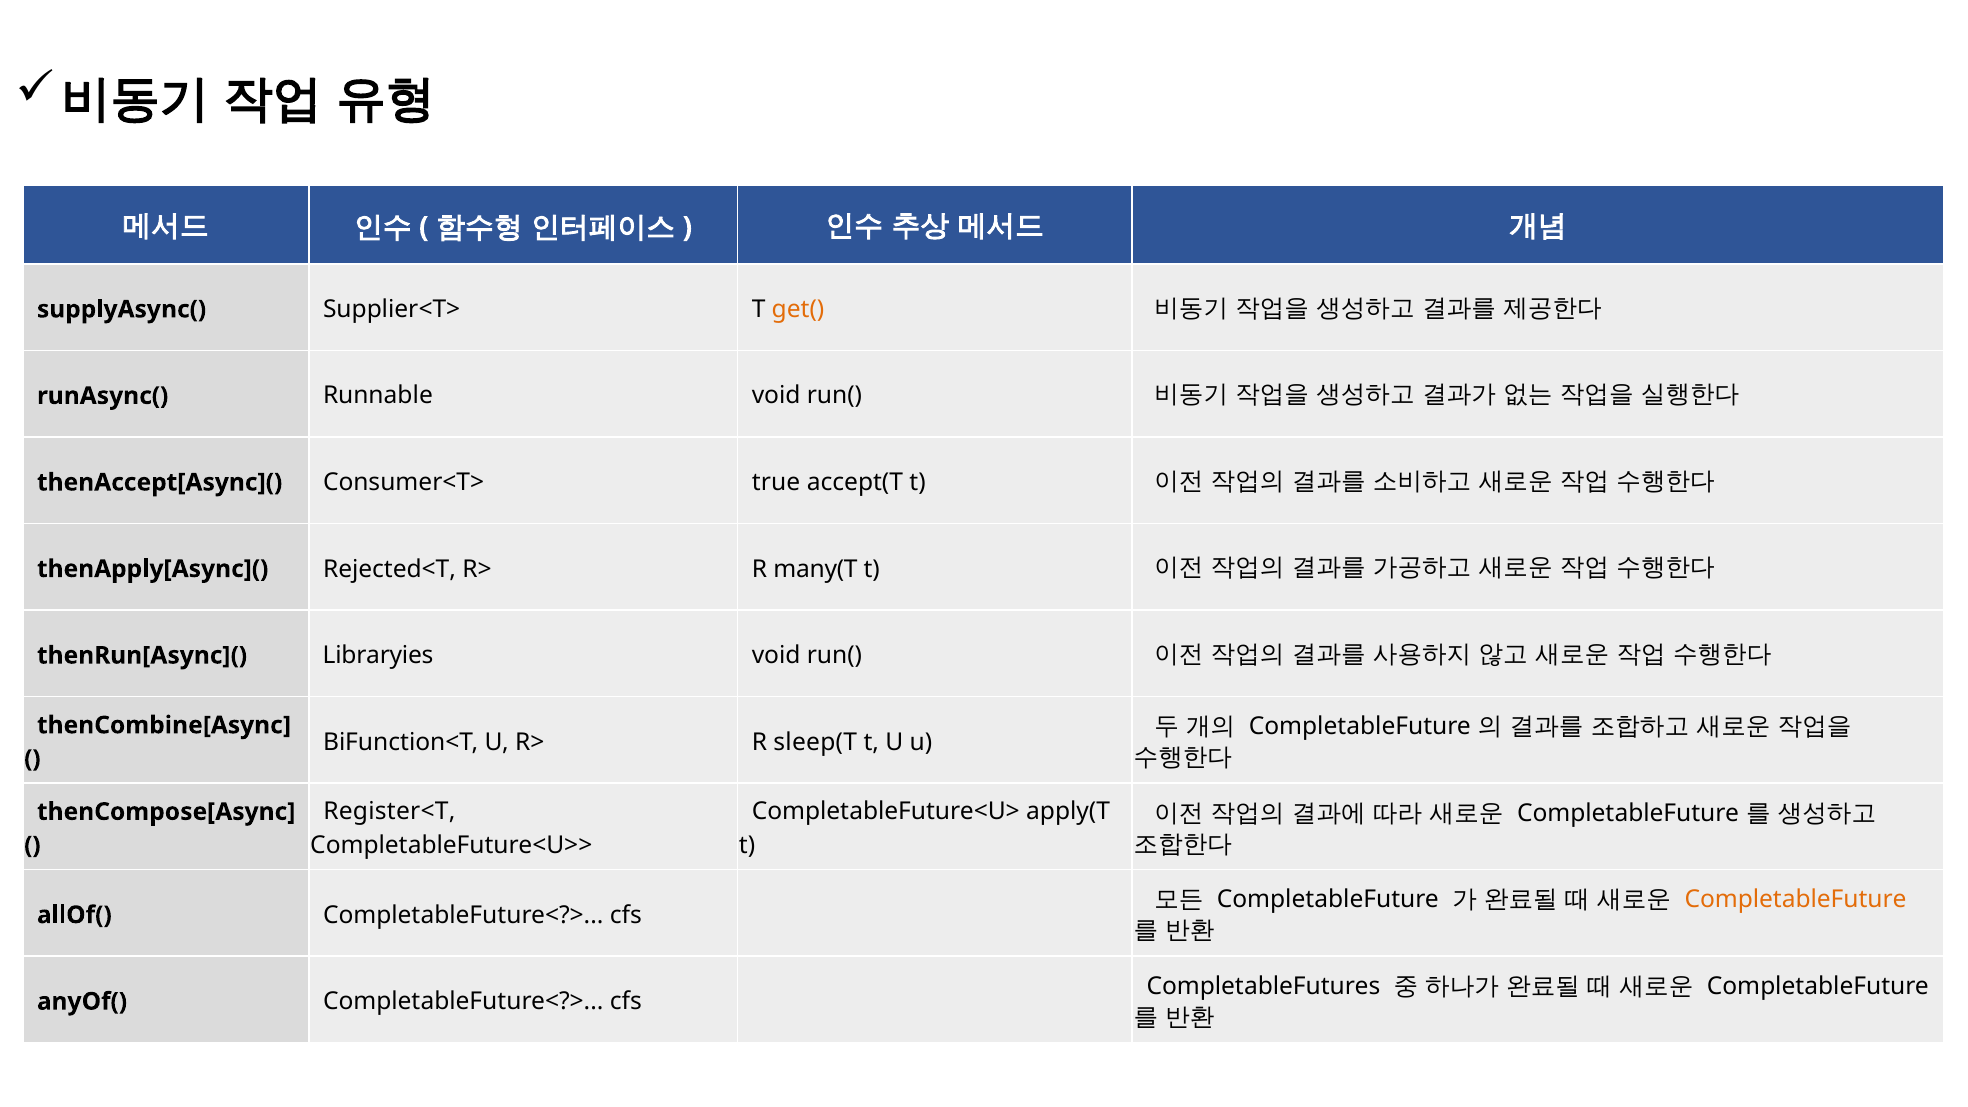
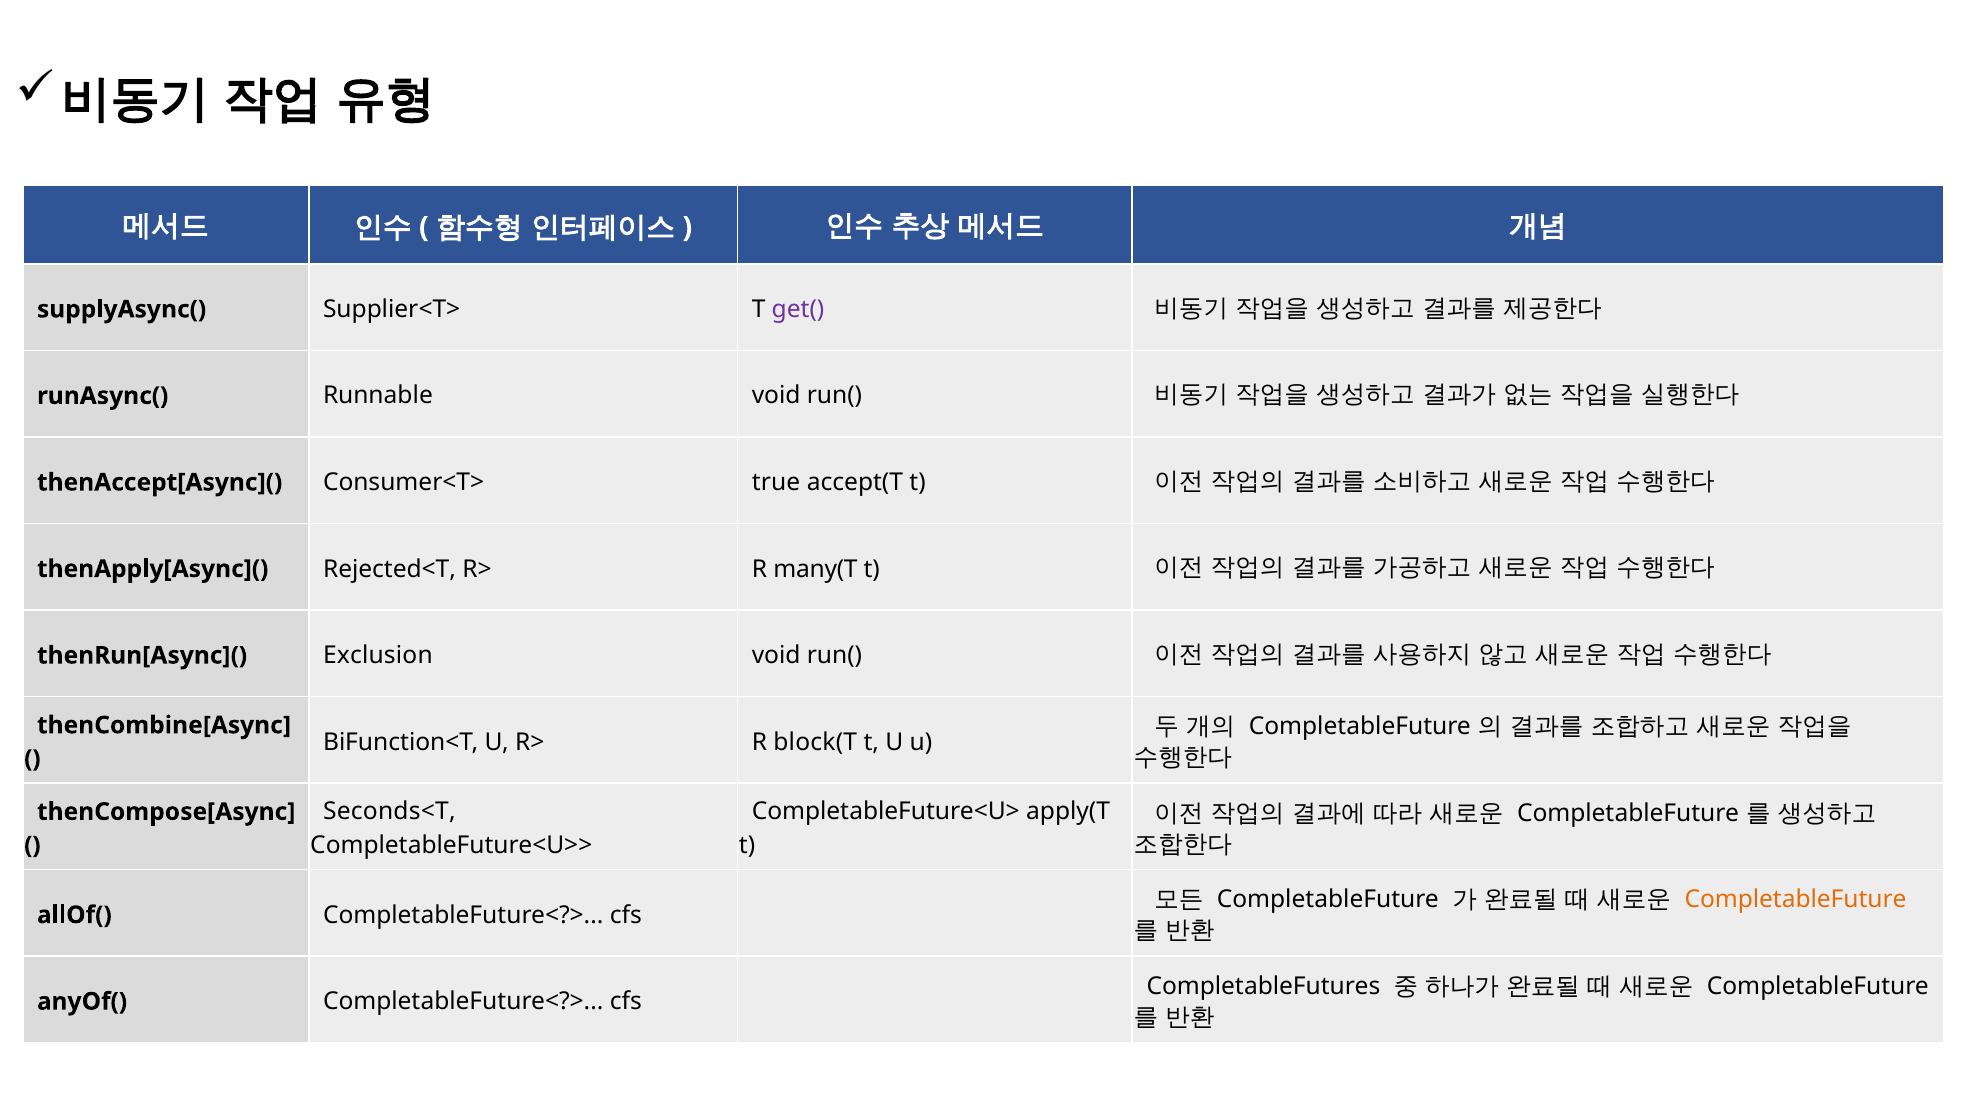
get( colour: orange -> purple
Libraryies: Libraryies -> Exclusion
sleep(T: sleep(T -> block(T
Register<T: Register<T -> Seconds<T
